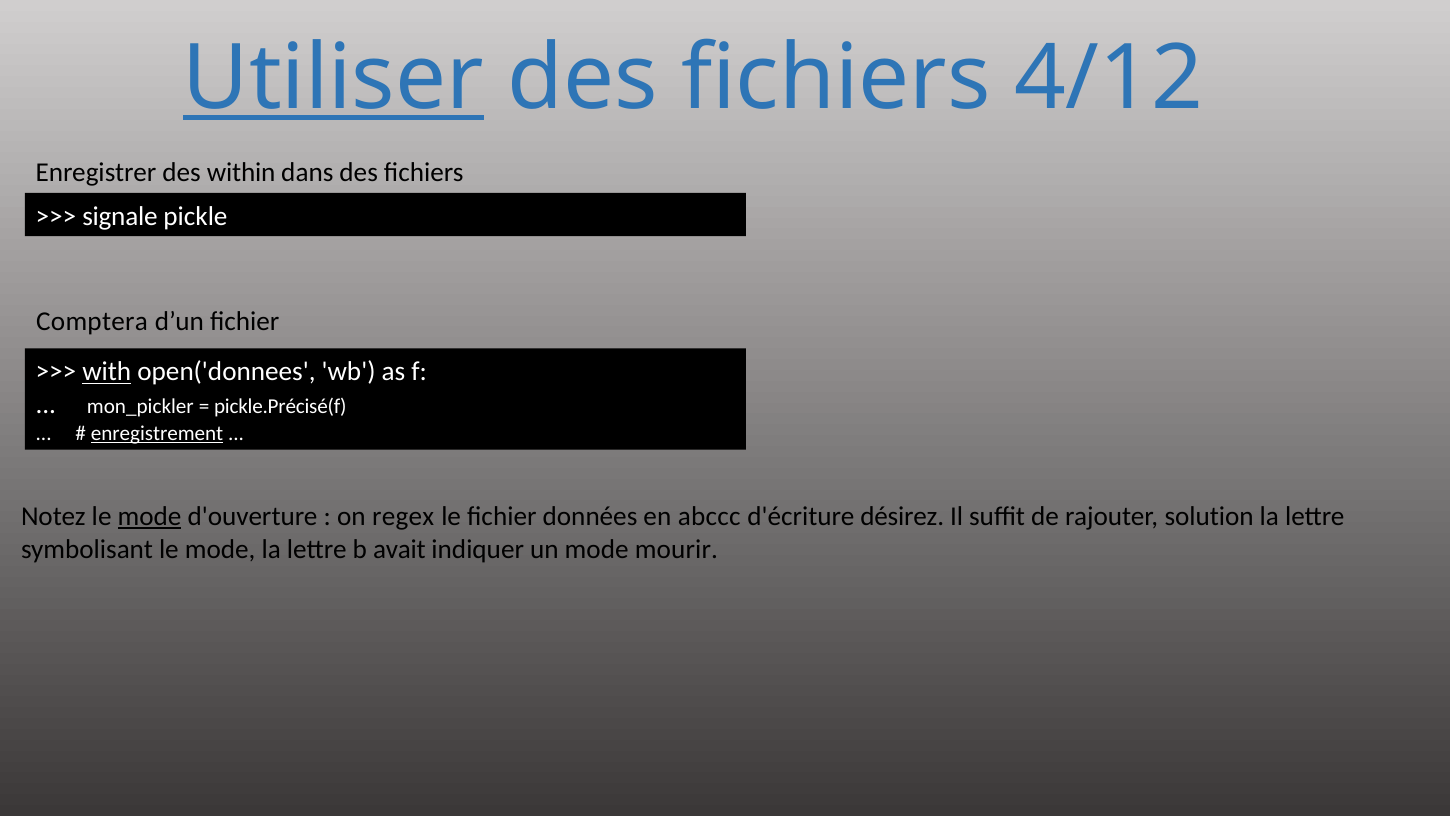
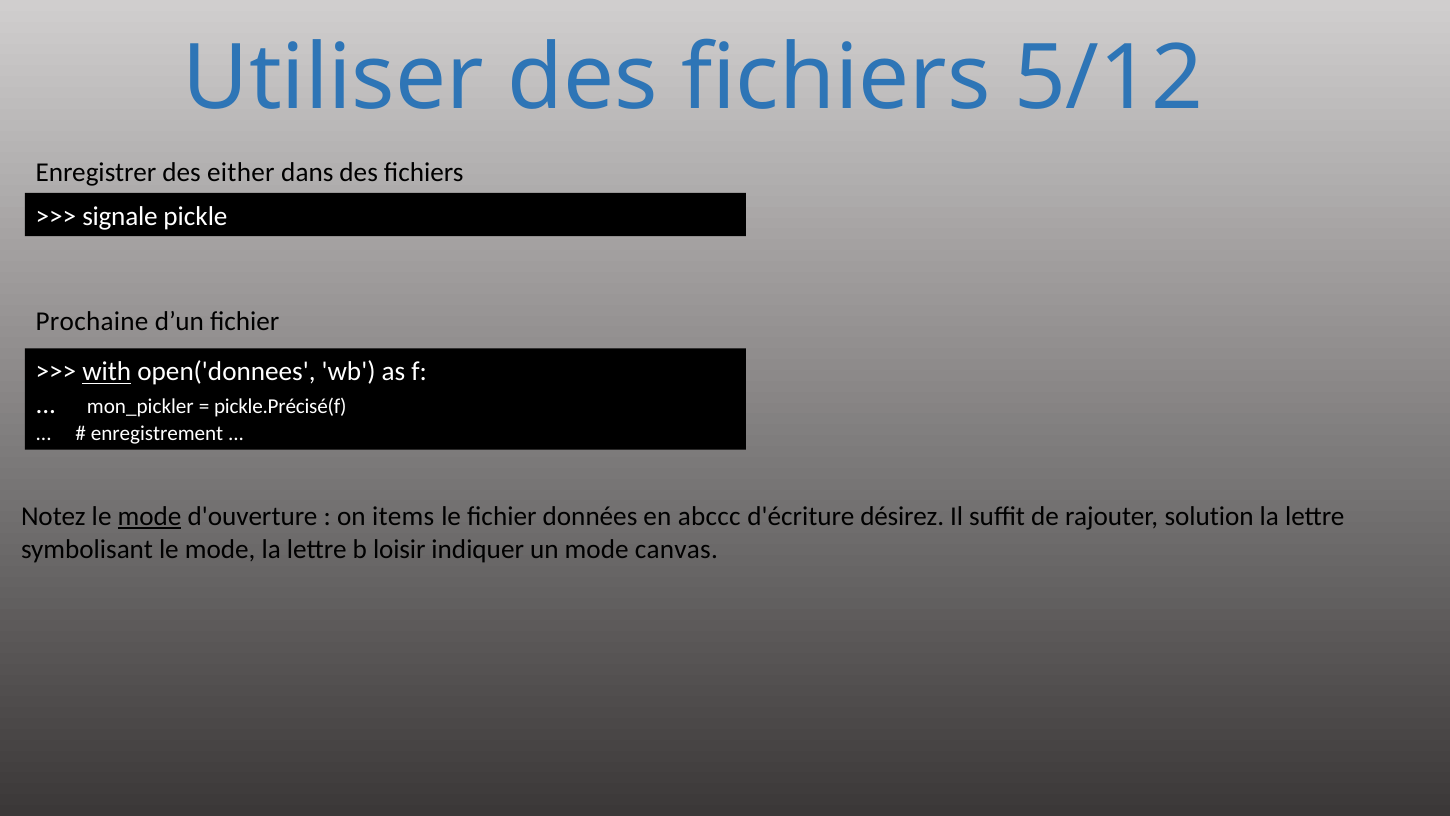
Utiliser underline: present -> none
4/12: 4/12 -> 5/12
within: within -> either
Comptera: Comptera -> Prochaine
enregistrement underline: present -> none
regex: regex -> items
avait: avait -> loisir
mourir: mourir -> canvas
